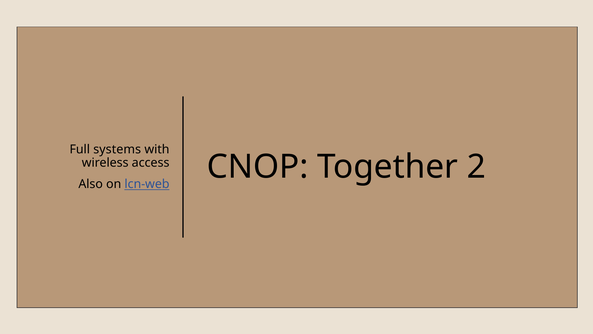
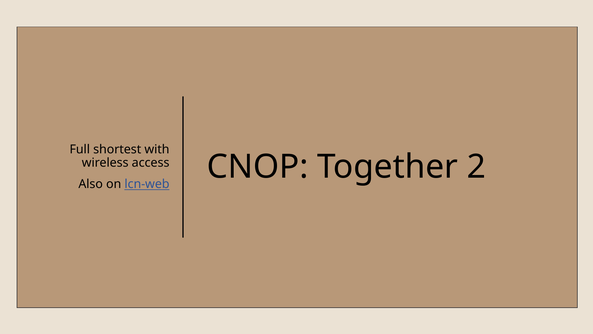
systems: systems -> shortest
